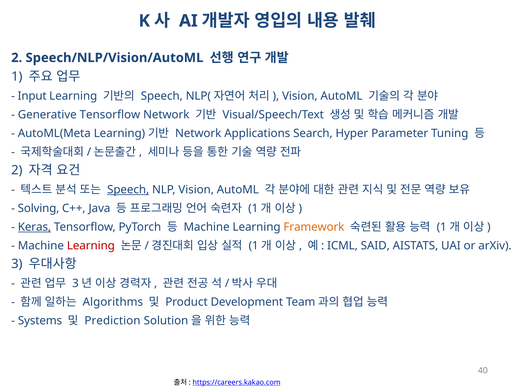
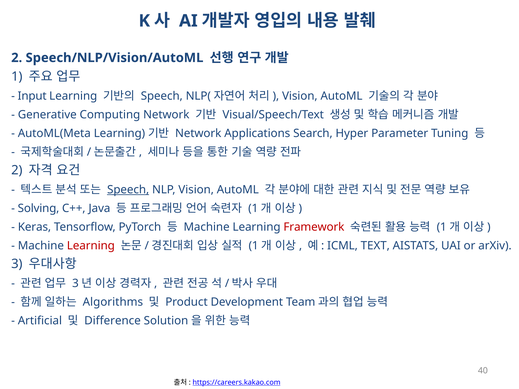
Generative Tensorflow: Tensorflow -> Computing
Keras underline: present -> none
Framework colour: orange -> red
SAID: SAID -> TEXT
Systems: Systems -> Artificial
Prediction: Prediction -> Difference
